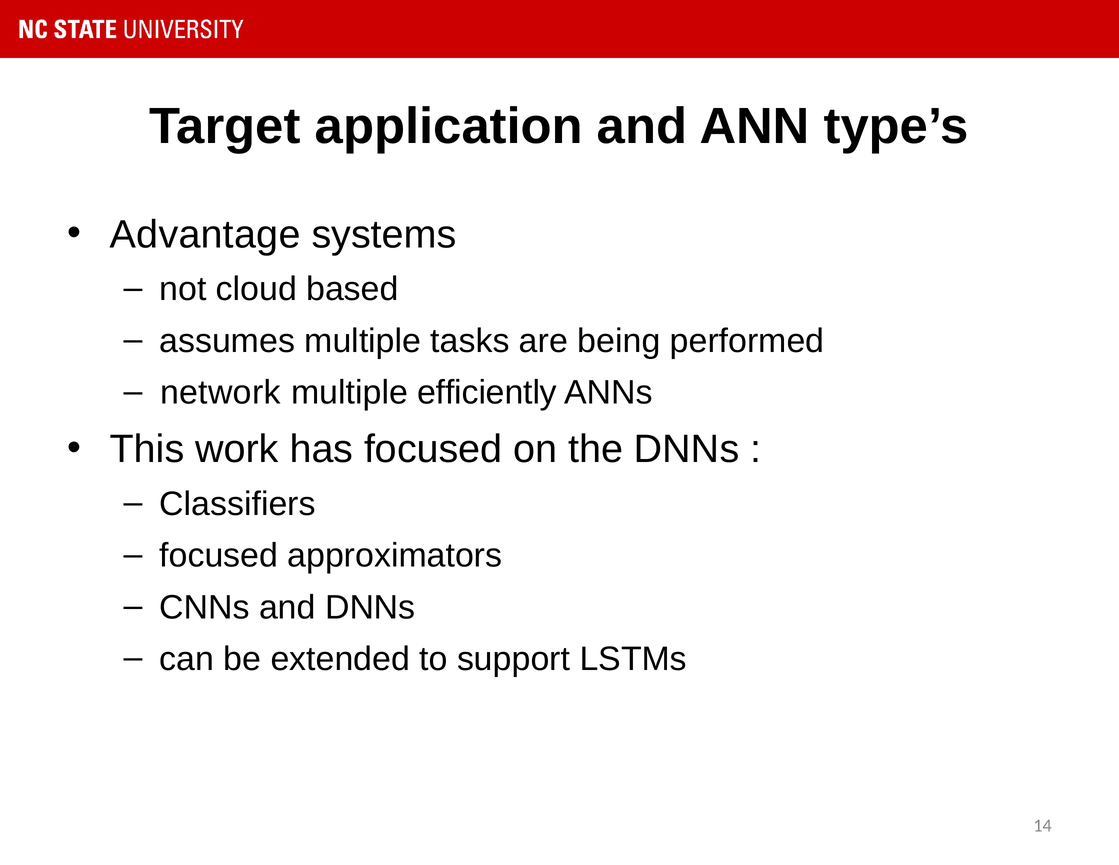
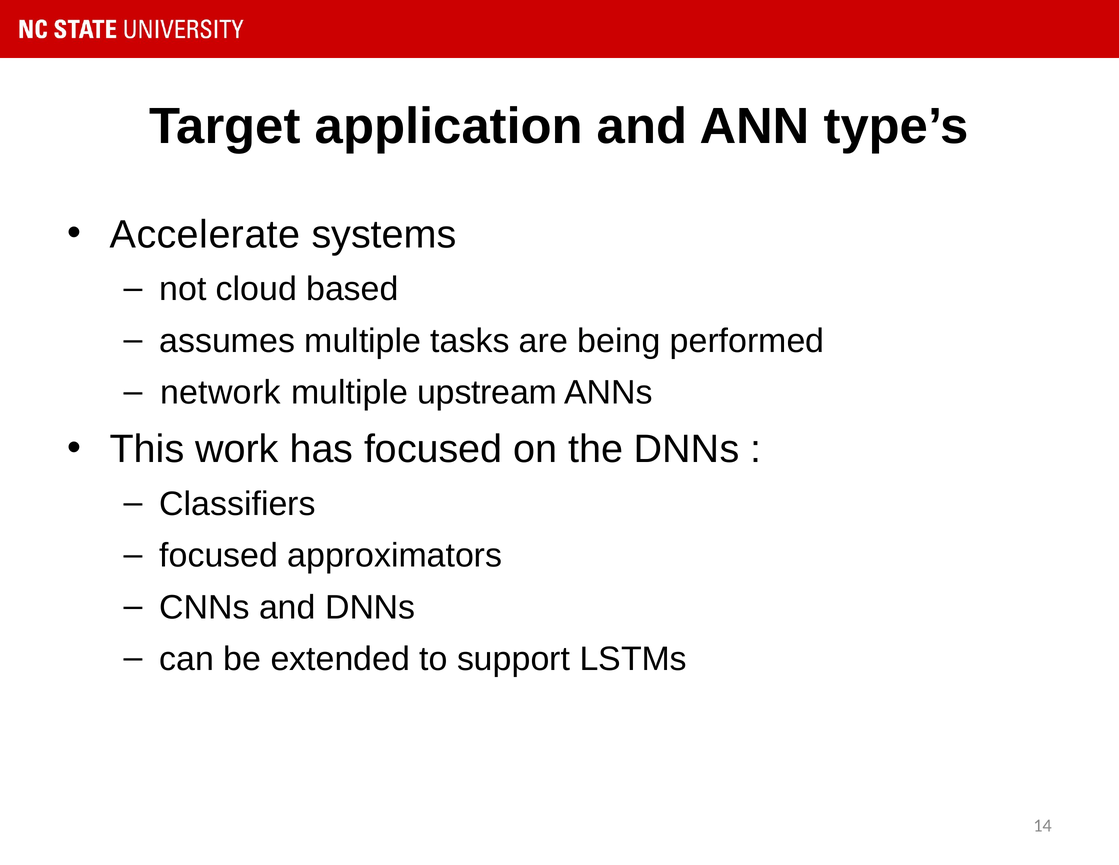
Advantage: Advantage -> Accelerate
efficiently: efficiently -> upstream
